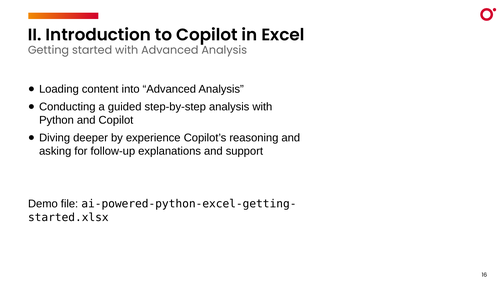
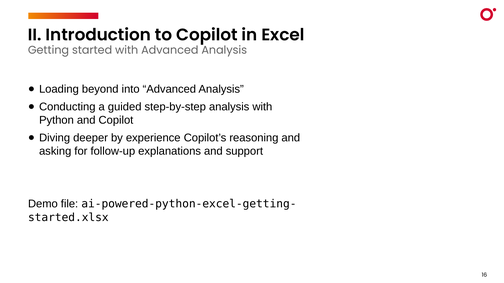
content: content -> beyond
